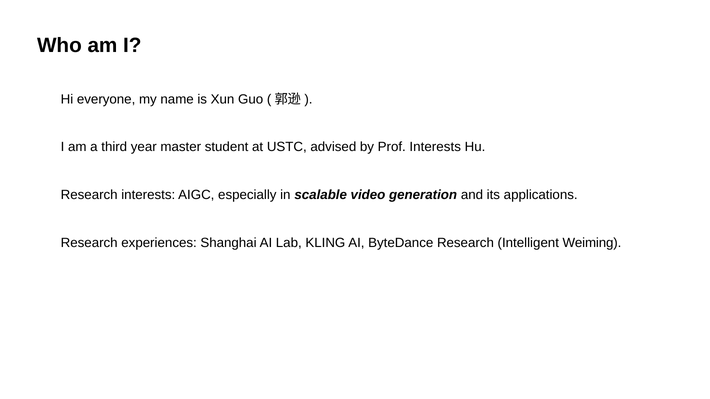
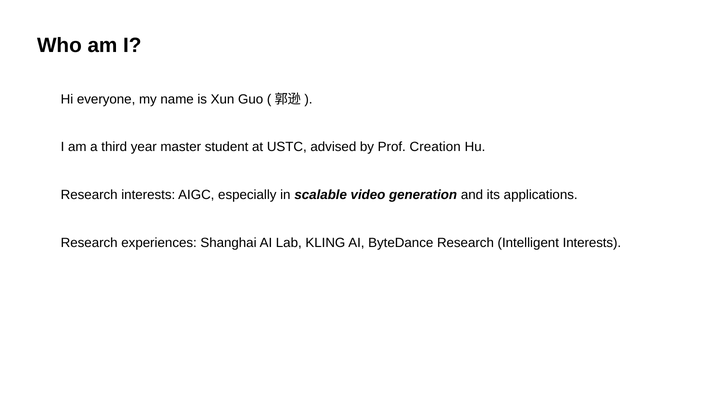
Prof Interests: Interests -> Creation
Intelligent Weiming: Weiming -> Interests
